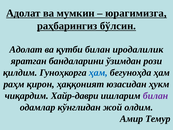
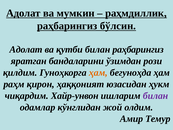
юрагимизга: юрагимизга -> раҳмдиллик
билан иродалилик: иродалилик -> раҳбарингиз
ҳам at (98, 72) colour: blue -> orange
Хайр-даври: Хайр-даври -> Хайр-унвон
